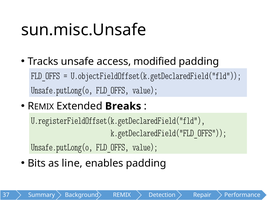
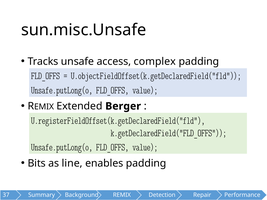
modified: modified -> complex
Breaks: Breaks -> Berger
